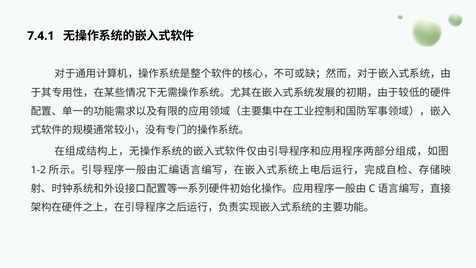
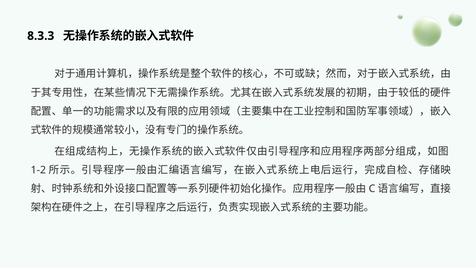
7.4.1: 7.4.1 -> 8.3.3
